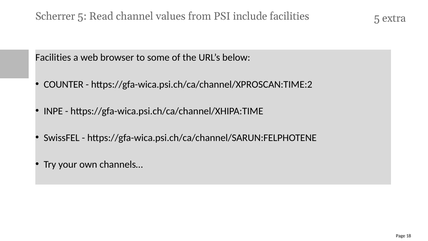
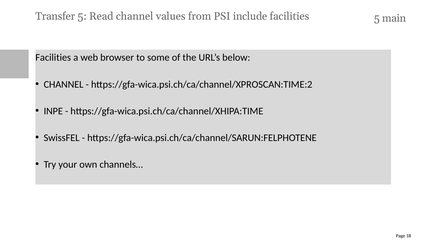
Scherrer: Scherrer -> Transfer
extra: extra -> main
COUNTER at (64, 84): COUNTER -> CHANNEL
